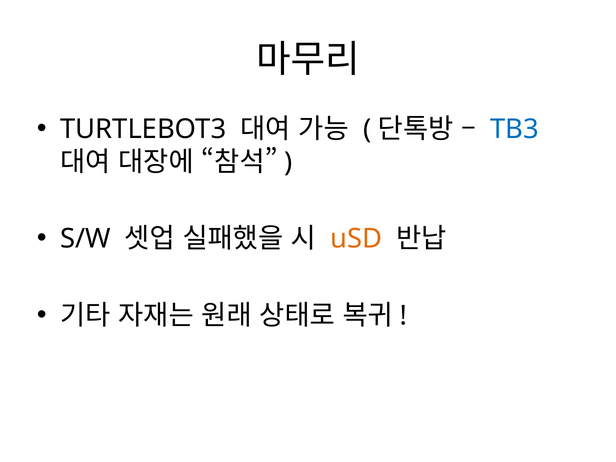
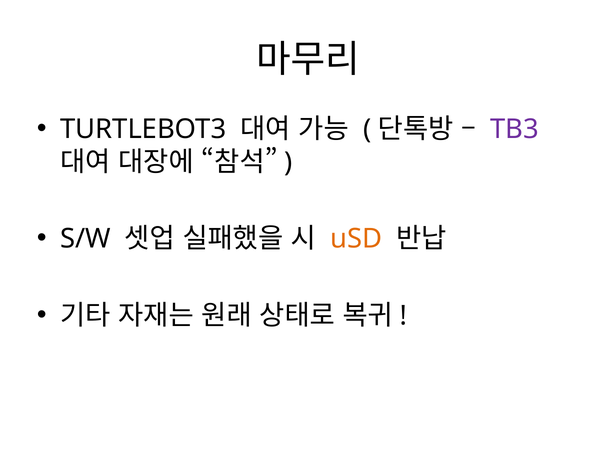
TB3 colour: blue -> purple
